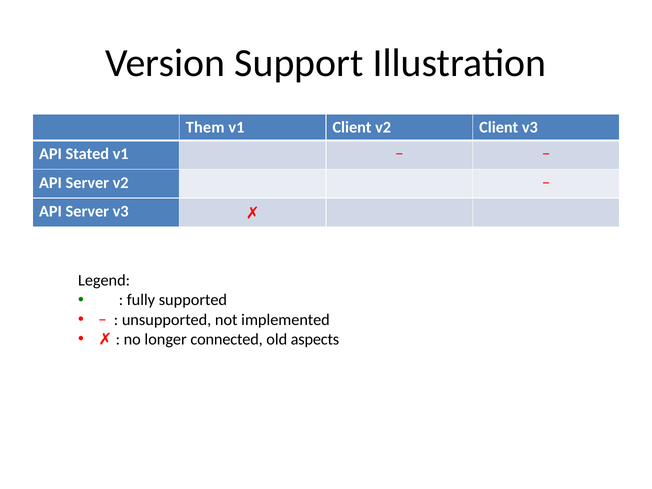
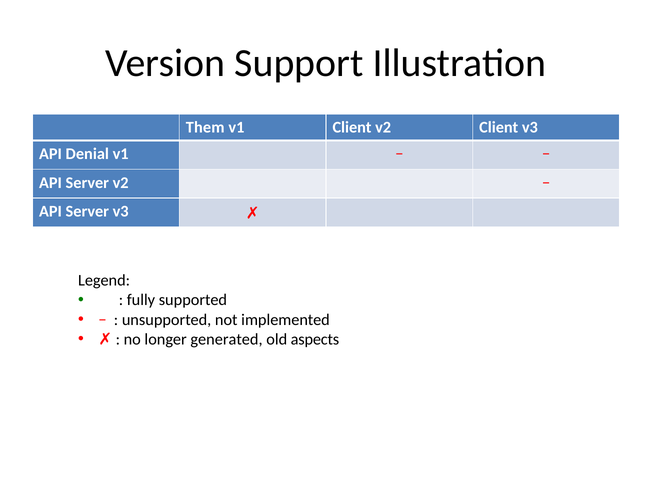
Stated: Stated -> Denial
connected: connected -> generated
